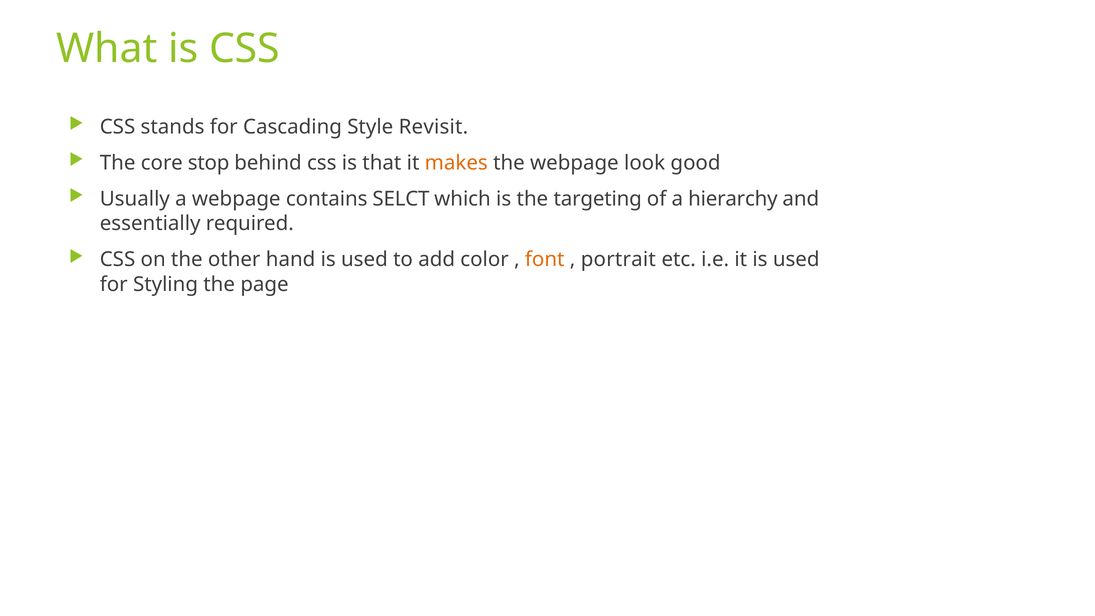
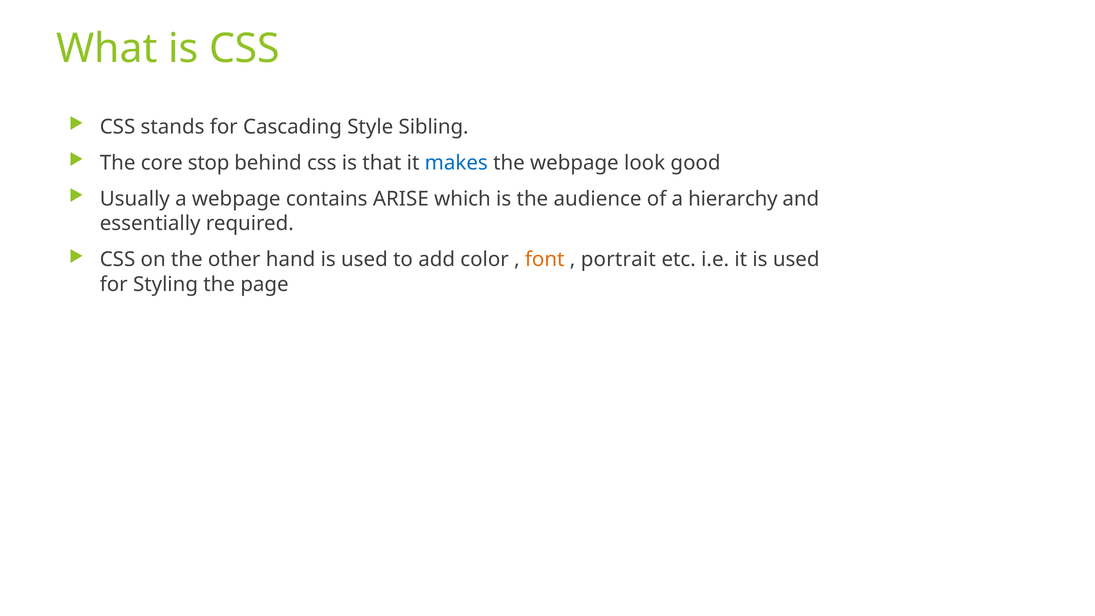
Revisit: Revisit -> Sibling
makes colour: orange -> blue
SELCT: SELCT -> ARISE
targeting: targeting -> audience
